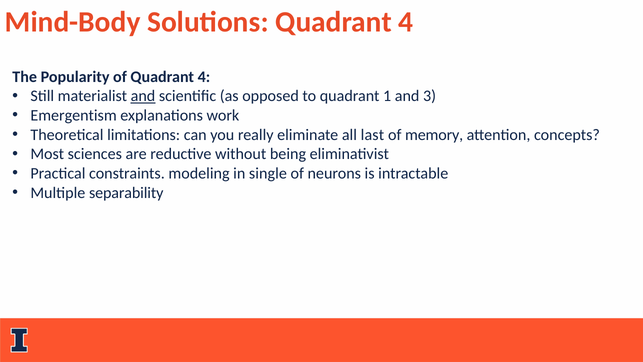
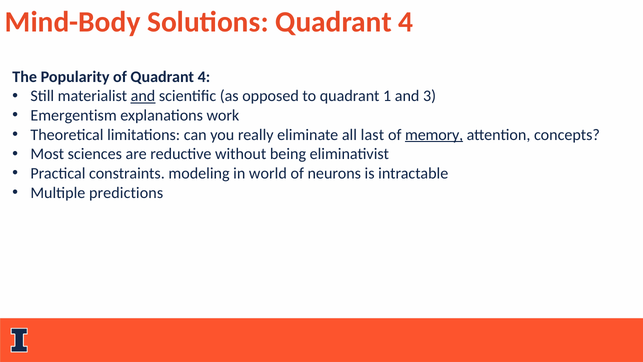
memory underline: none -> present
single: single -> world
separability: separability -> predictions
